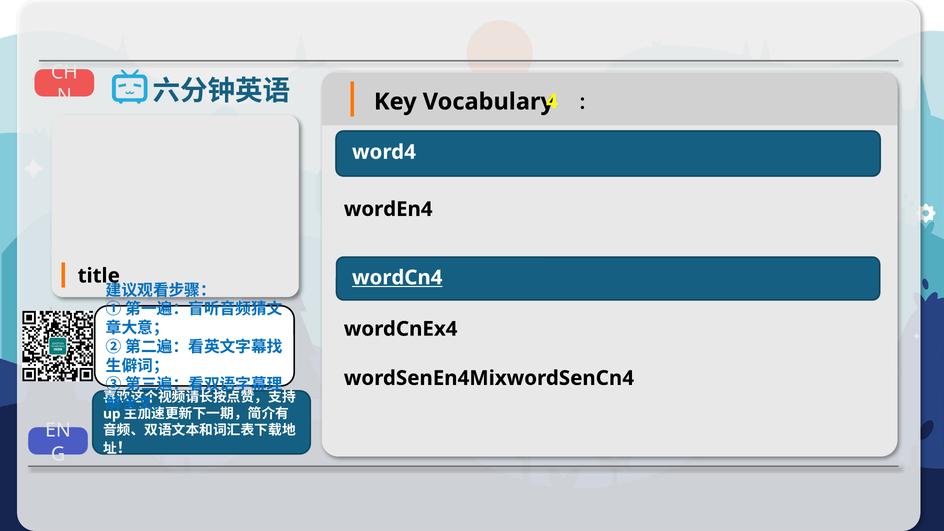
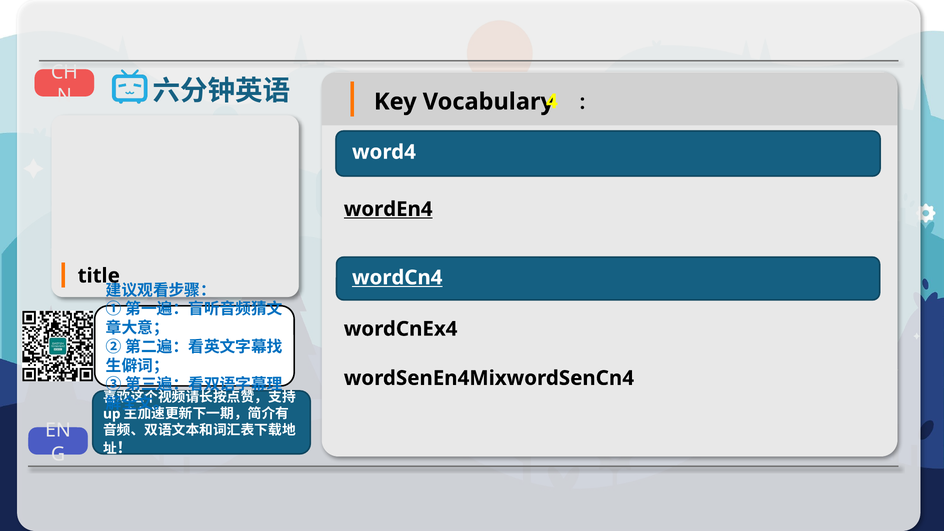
wordEn4 underline: none -> present
